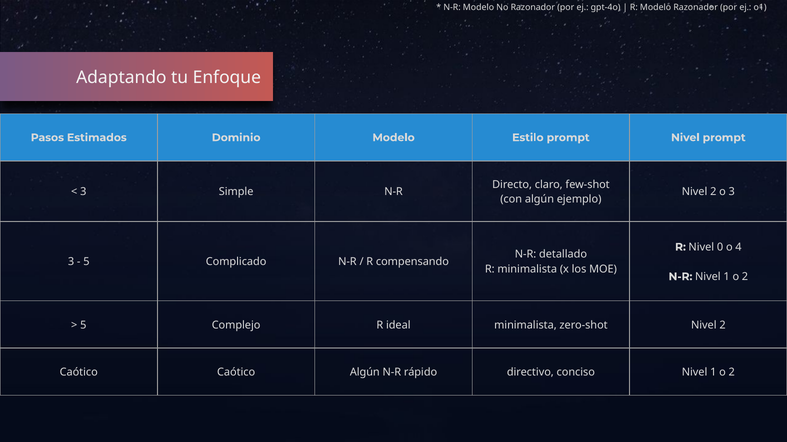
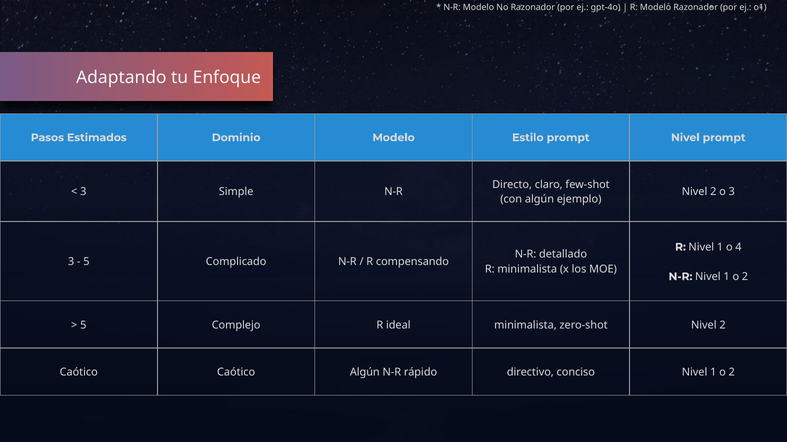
R Nivel 0: 0 -> 1
